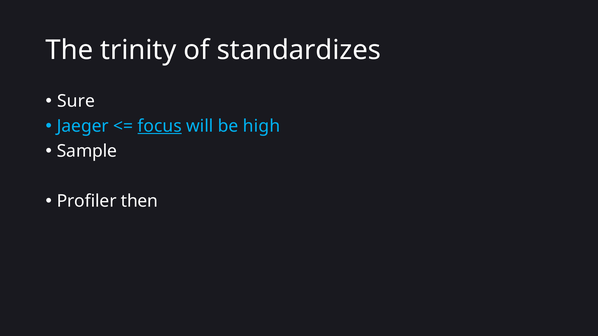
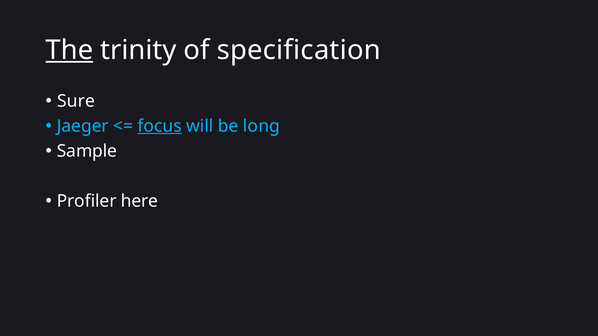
The underline: none -> present
standardizes: standardizes -> specification
high: high -> long
then: then -> here
